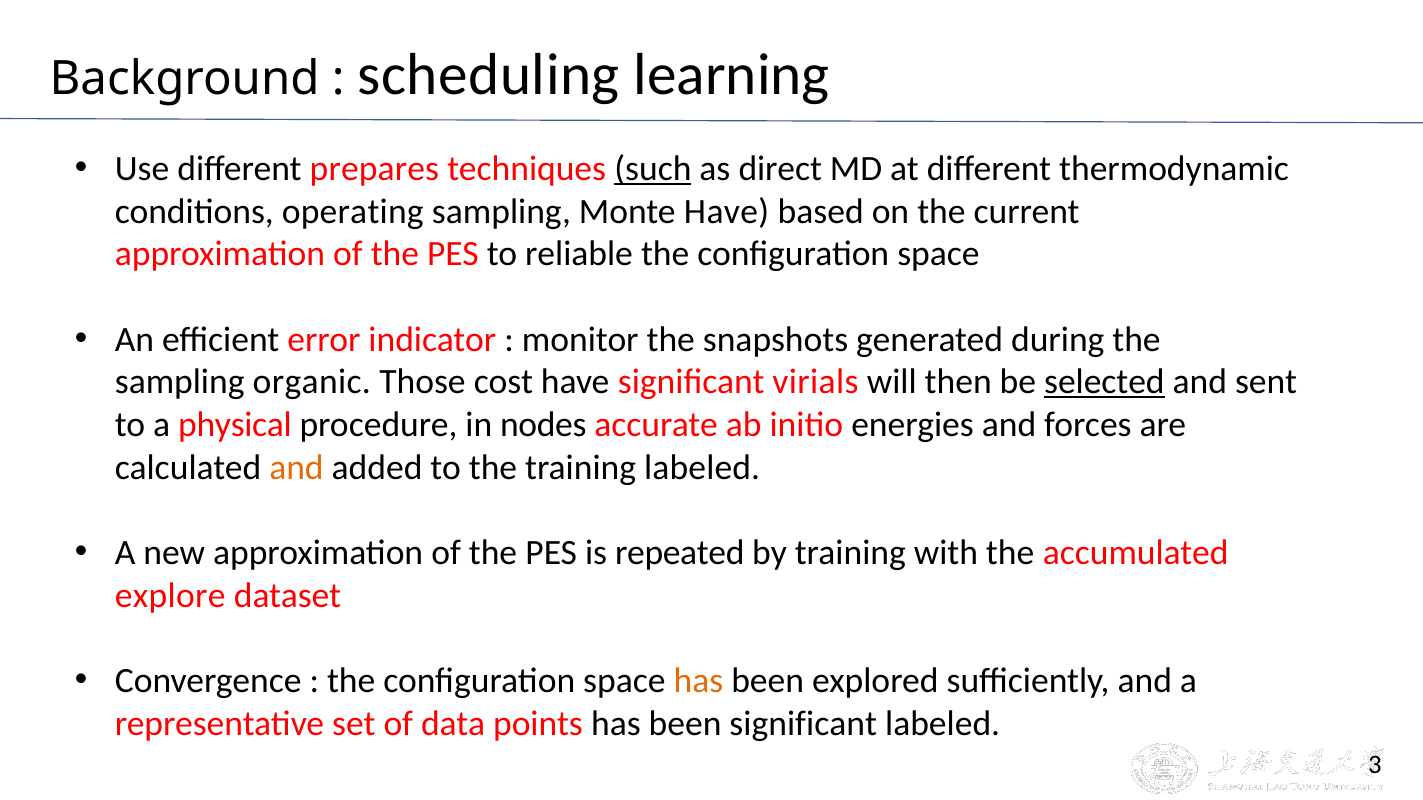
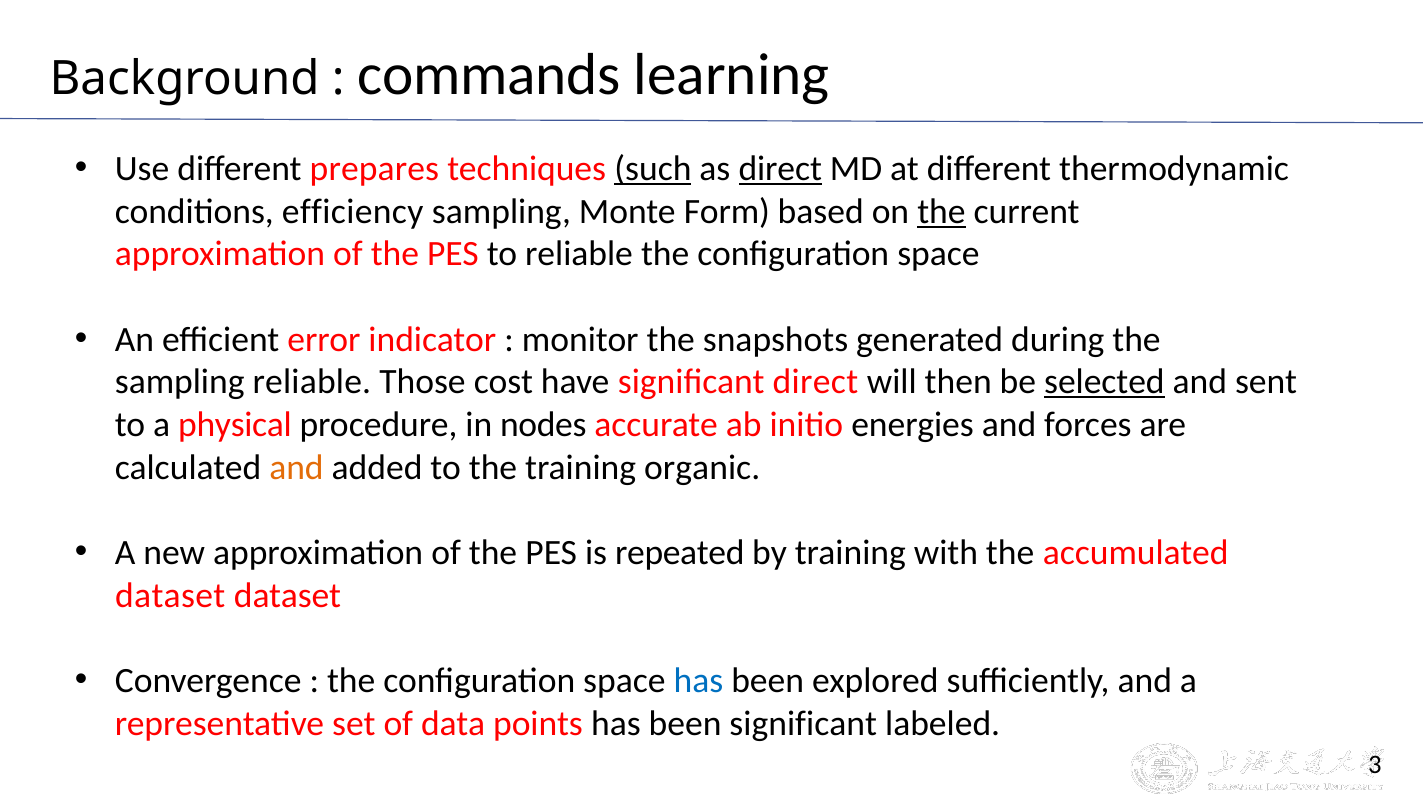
scheduling: scheduling -> commands
direct at (780, 169) underline: none -> present
operating: operating -> efficiency
Monte Have: Have -> Form
the at (941, 211) underline: none -> present
sampling organic: organic -> reliable
significant virials: virials -> direct
training labeled: labeled -> organic
explore at (170, 596): explore -> dataset
has at (698, 681) colour: orange -> blue
